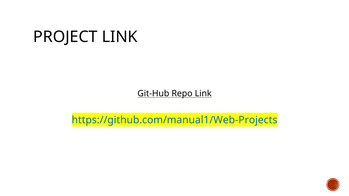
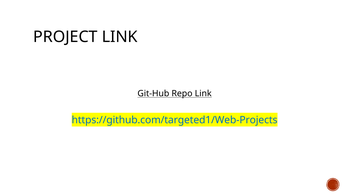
https://github.com/manual1/Web-Projects: https://github.com/manual1/Web-Projects -> https://github.com/targeted1/Web-Projects
